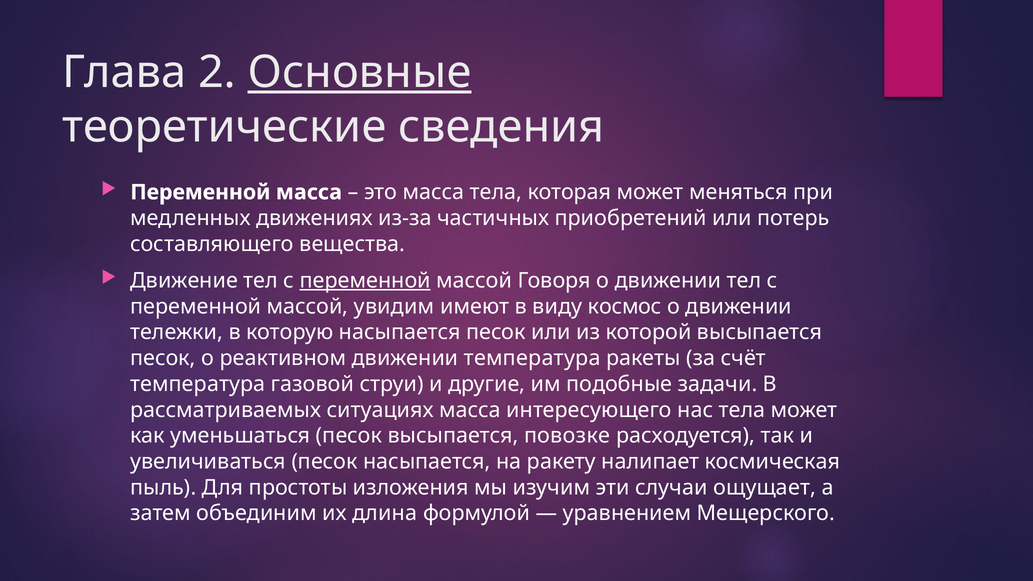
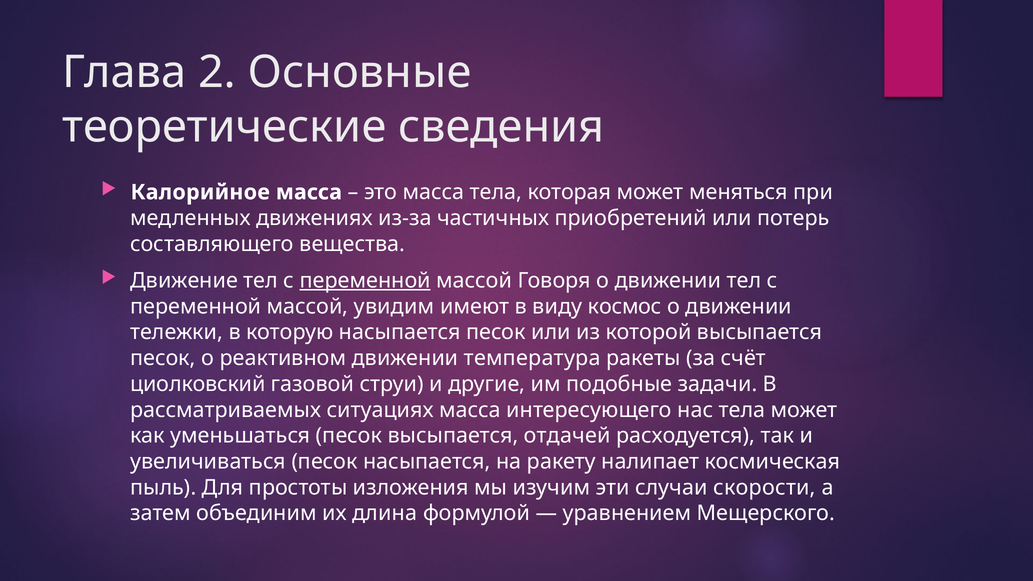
Основные underline: present -> none
Переменной at (200, 192): Переменной -> Калорийное
температура at (198, 384): температура -> циолковский
повозке: повозке -> отдачей
ощущает: ощущает -> скорости
